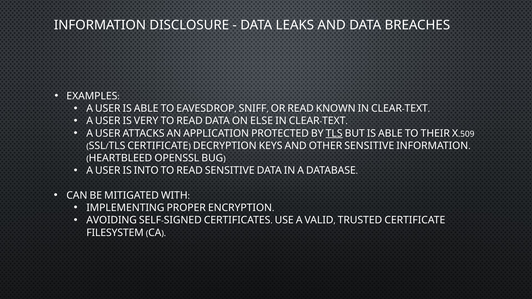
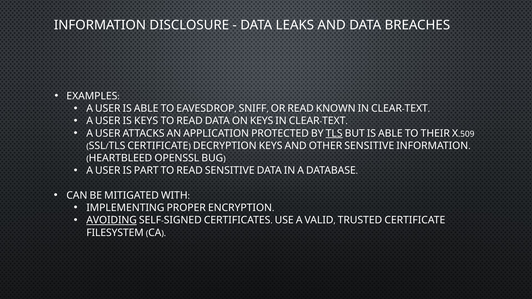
IS VERY: VERY -> KEYS
ON ELSE: ELSE -> KEYS
INTO: INTO -> PART
AVOIDING underline: none -> present
